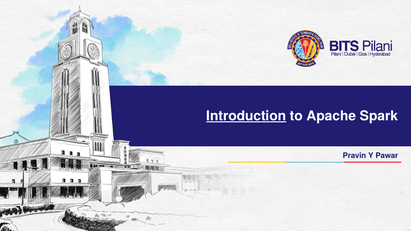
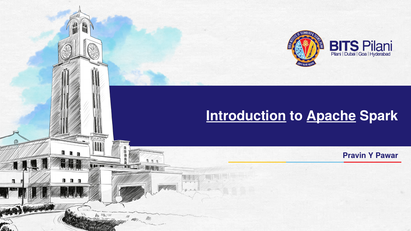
Apache underline: none -> present
